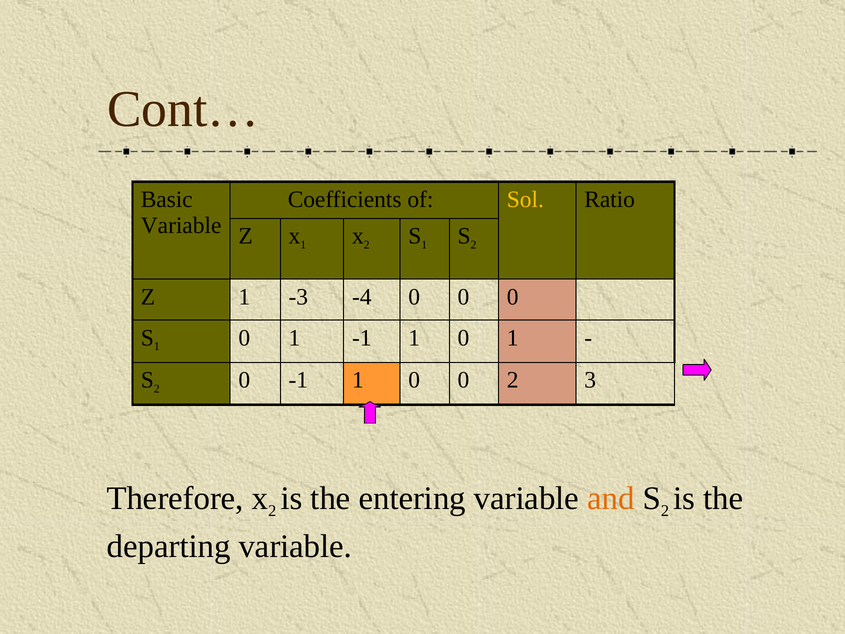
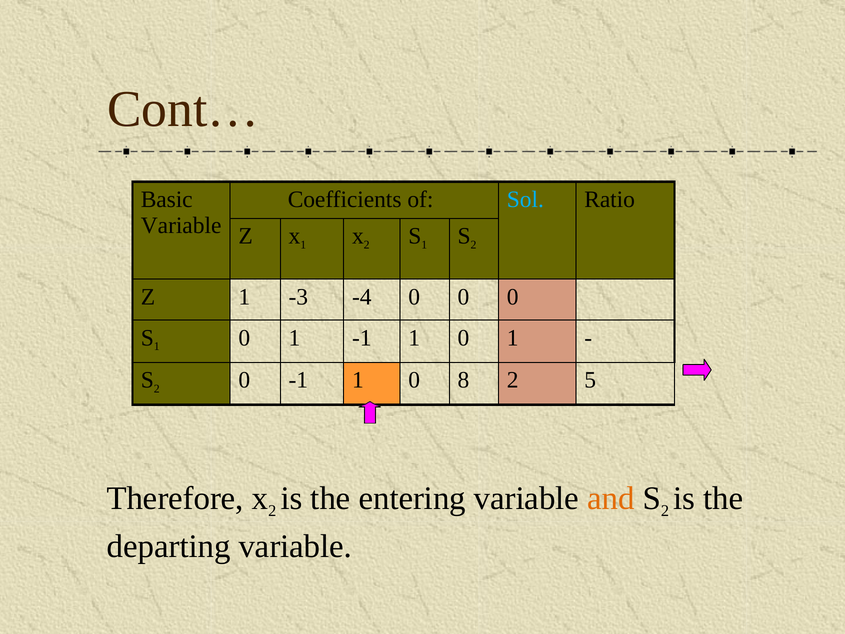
Sol colour: yellow -> light blue
1 0 0: 0 -> 8
3: 3 -> 5
